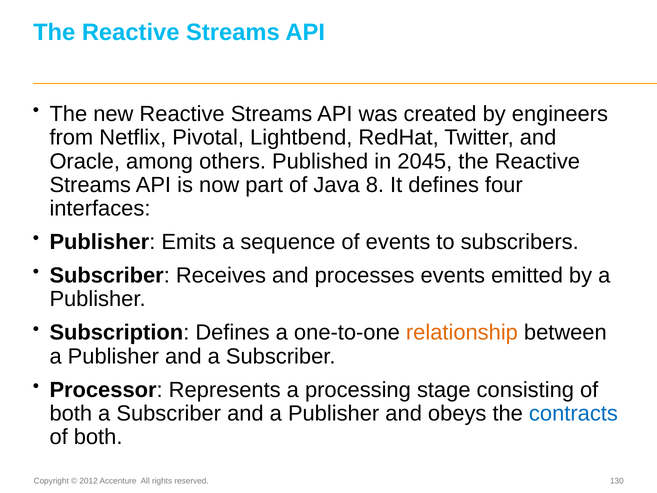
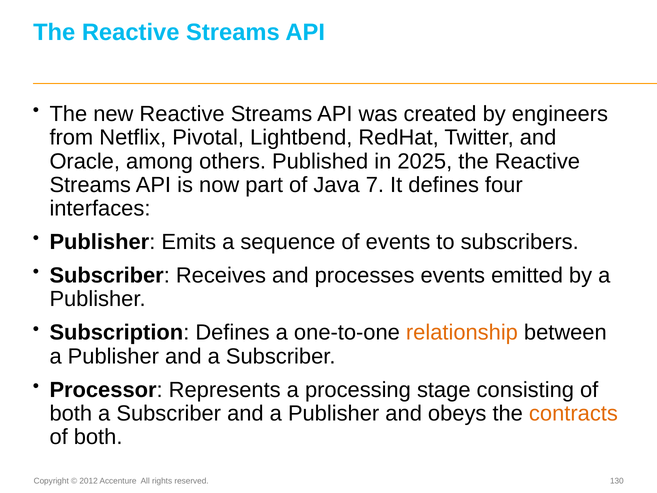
2045: 2045 -> 2025
8: 8 -> 7
contracts colour: blue -> orange
